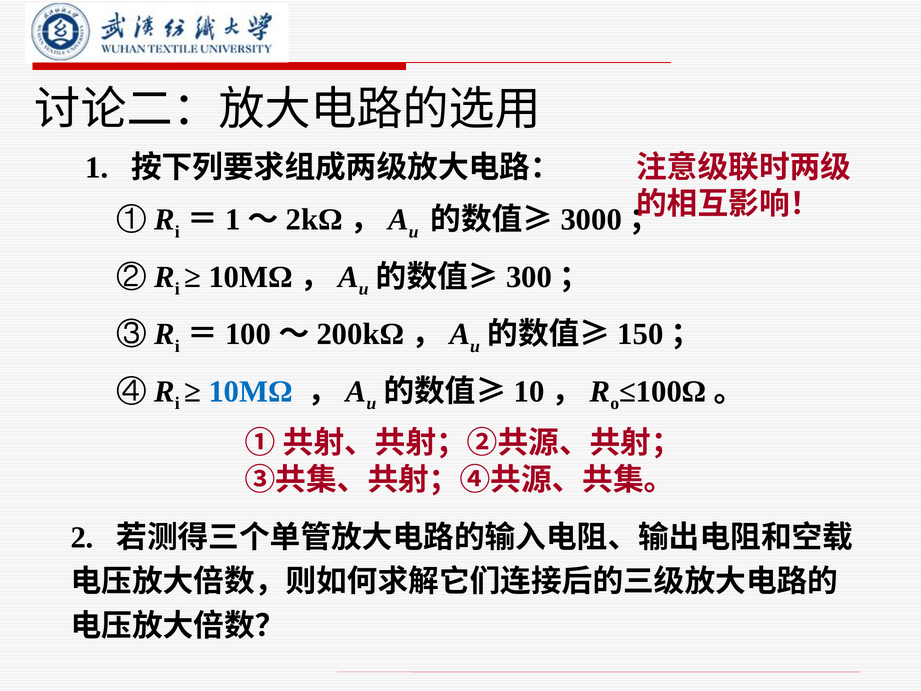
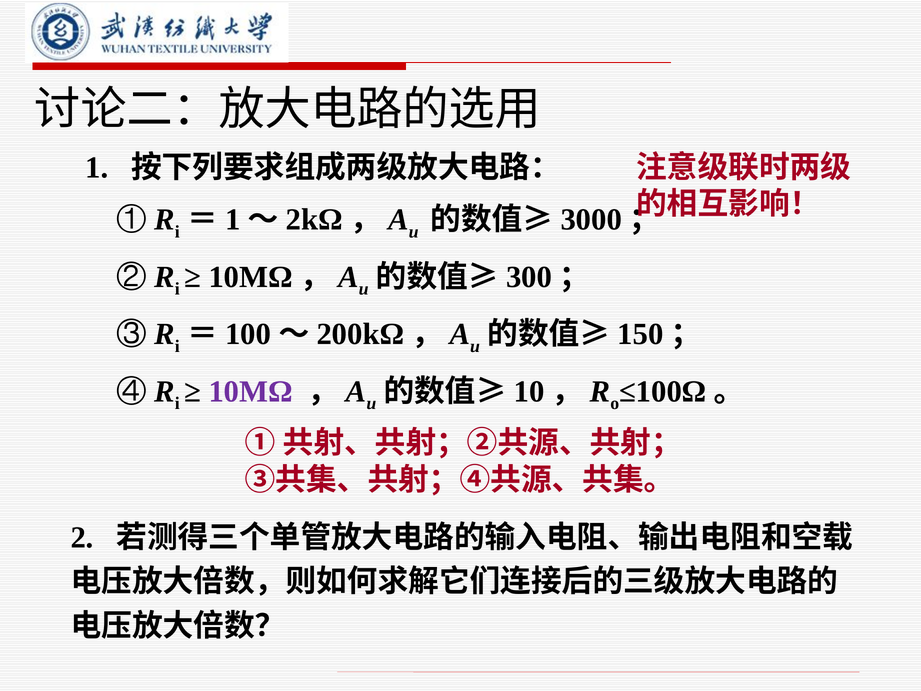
10MΩ colour: blue -> purple
